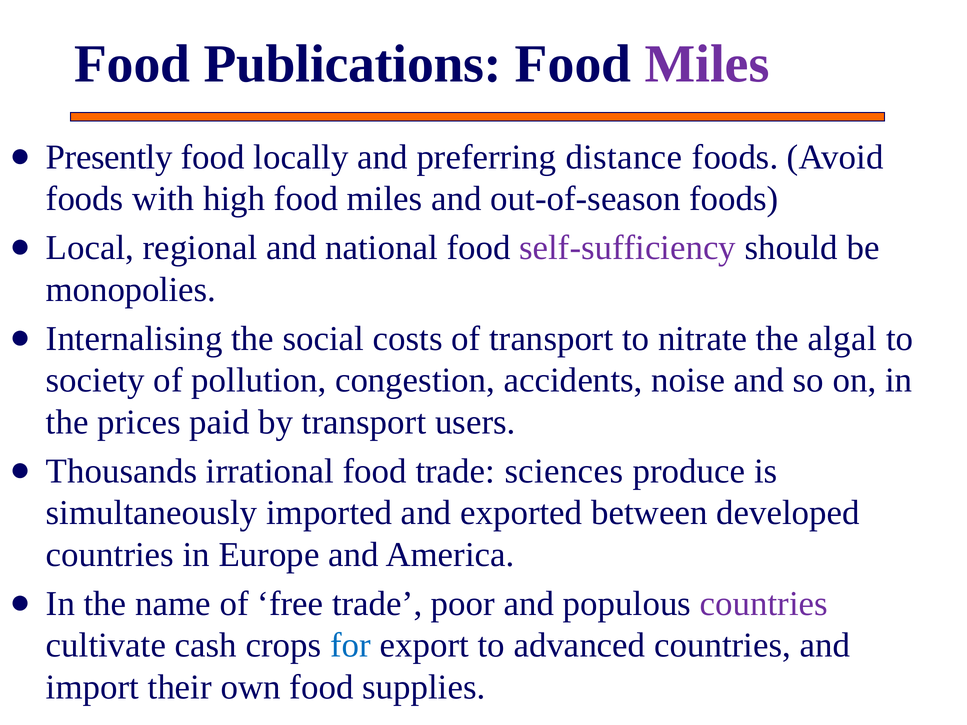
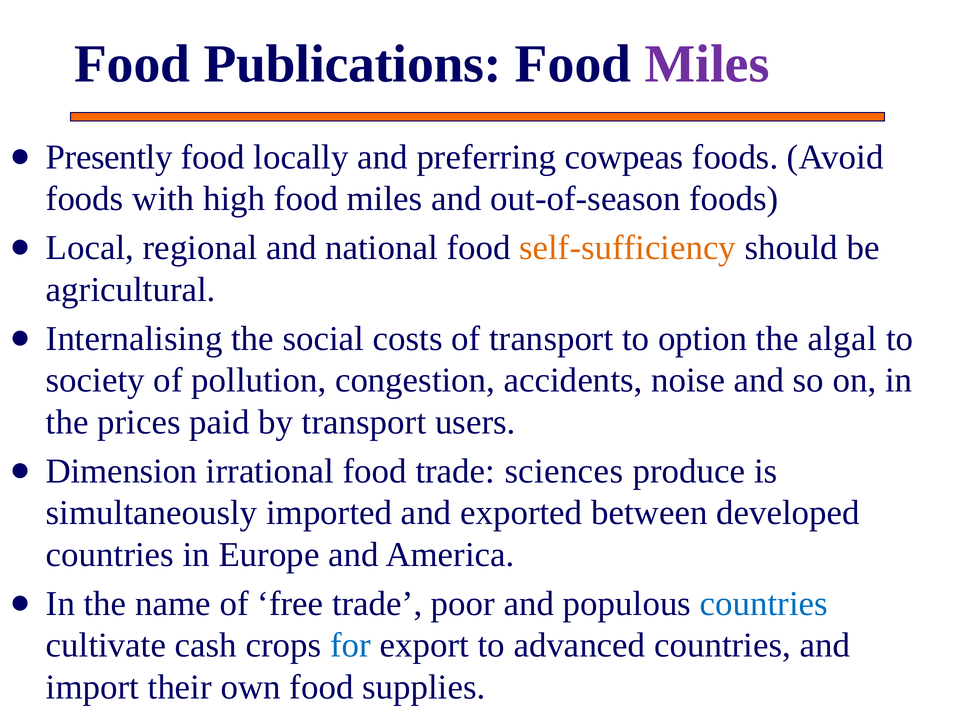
distance: distance -> cowpeas
self-sufficiency colour: purple -> orange
monopolies: monopolies -> agricultural
nitrate: nitrate -> option
Thousands: Thousands -> Dimension
countries at (764, 604) colour: purple -> blue
